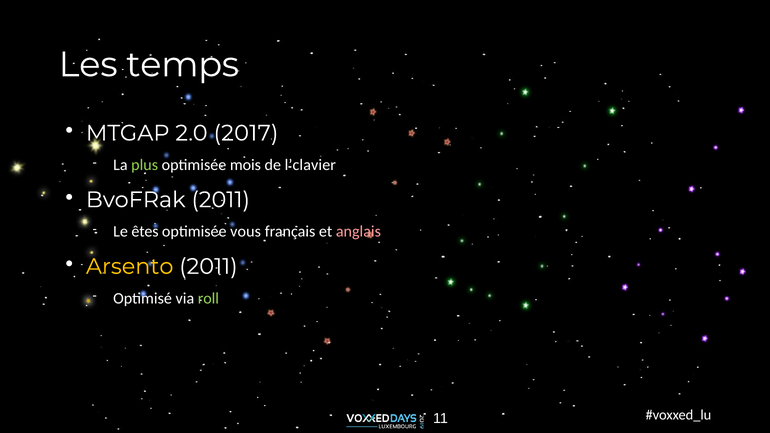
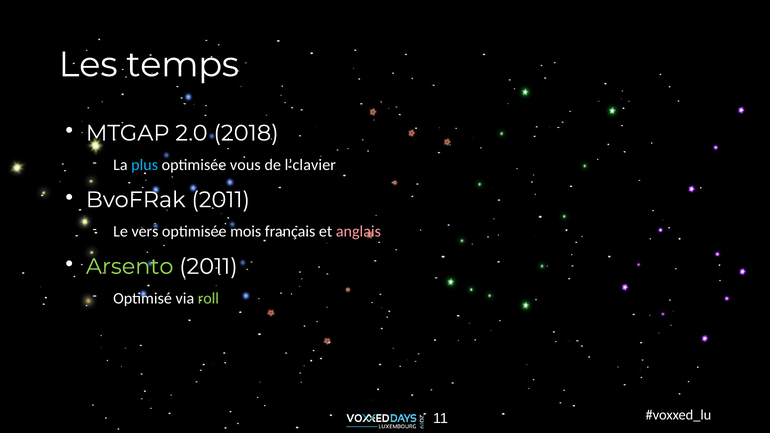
2017: 2017 -> 2018
plus colour: light green -> light blue
mois: mois -> vous
êtes: êtes -> vers
vous: vous -> mois
Arsento colour: yellow -> light green
